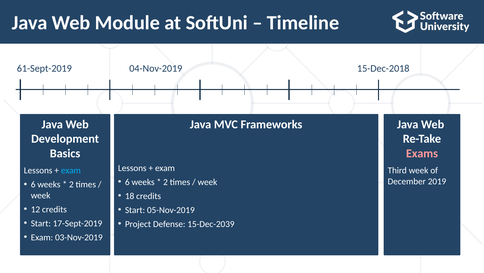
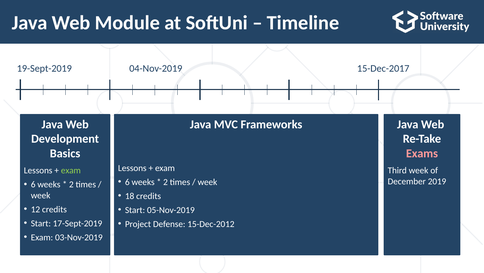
61-Sept-2019: 61-Sept-2019 -> 19-Sept-2019
15-Dec-2018: 15-Dec-2018 -> 15-Dec-2017
exam at (71, 170) colour: light blue -> light green
15-Dec-2039: 15-Dec-2039 -> 15-Dec-2012
